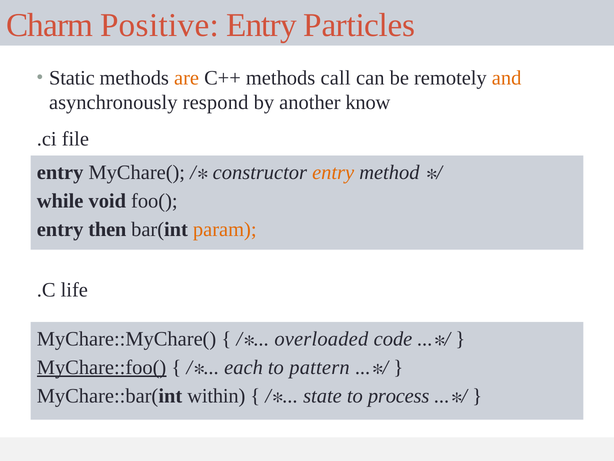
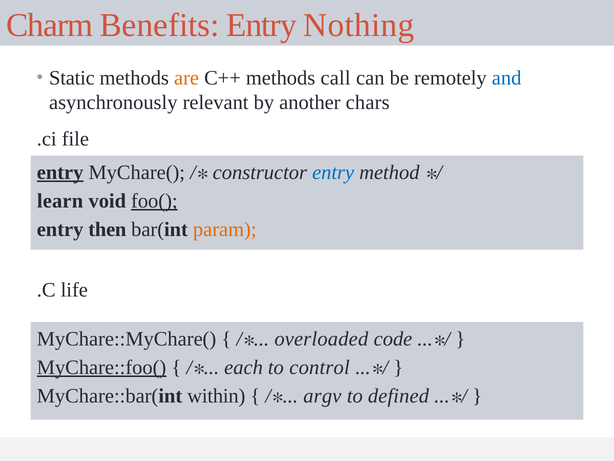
Positive: Positive -> Benefits
Particles: Particles -> Nothing
and colour: orange -> blue
respond: respond -> relevant
know: know -> chars
entry at (60, 172) underline: none -> present
entry at (333, 172) colour: orange -> blue
while: while -> learn
foo( underline: none -> present
pattern: pattern -> control
state: state -> argv
process: process -> defined
